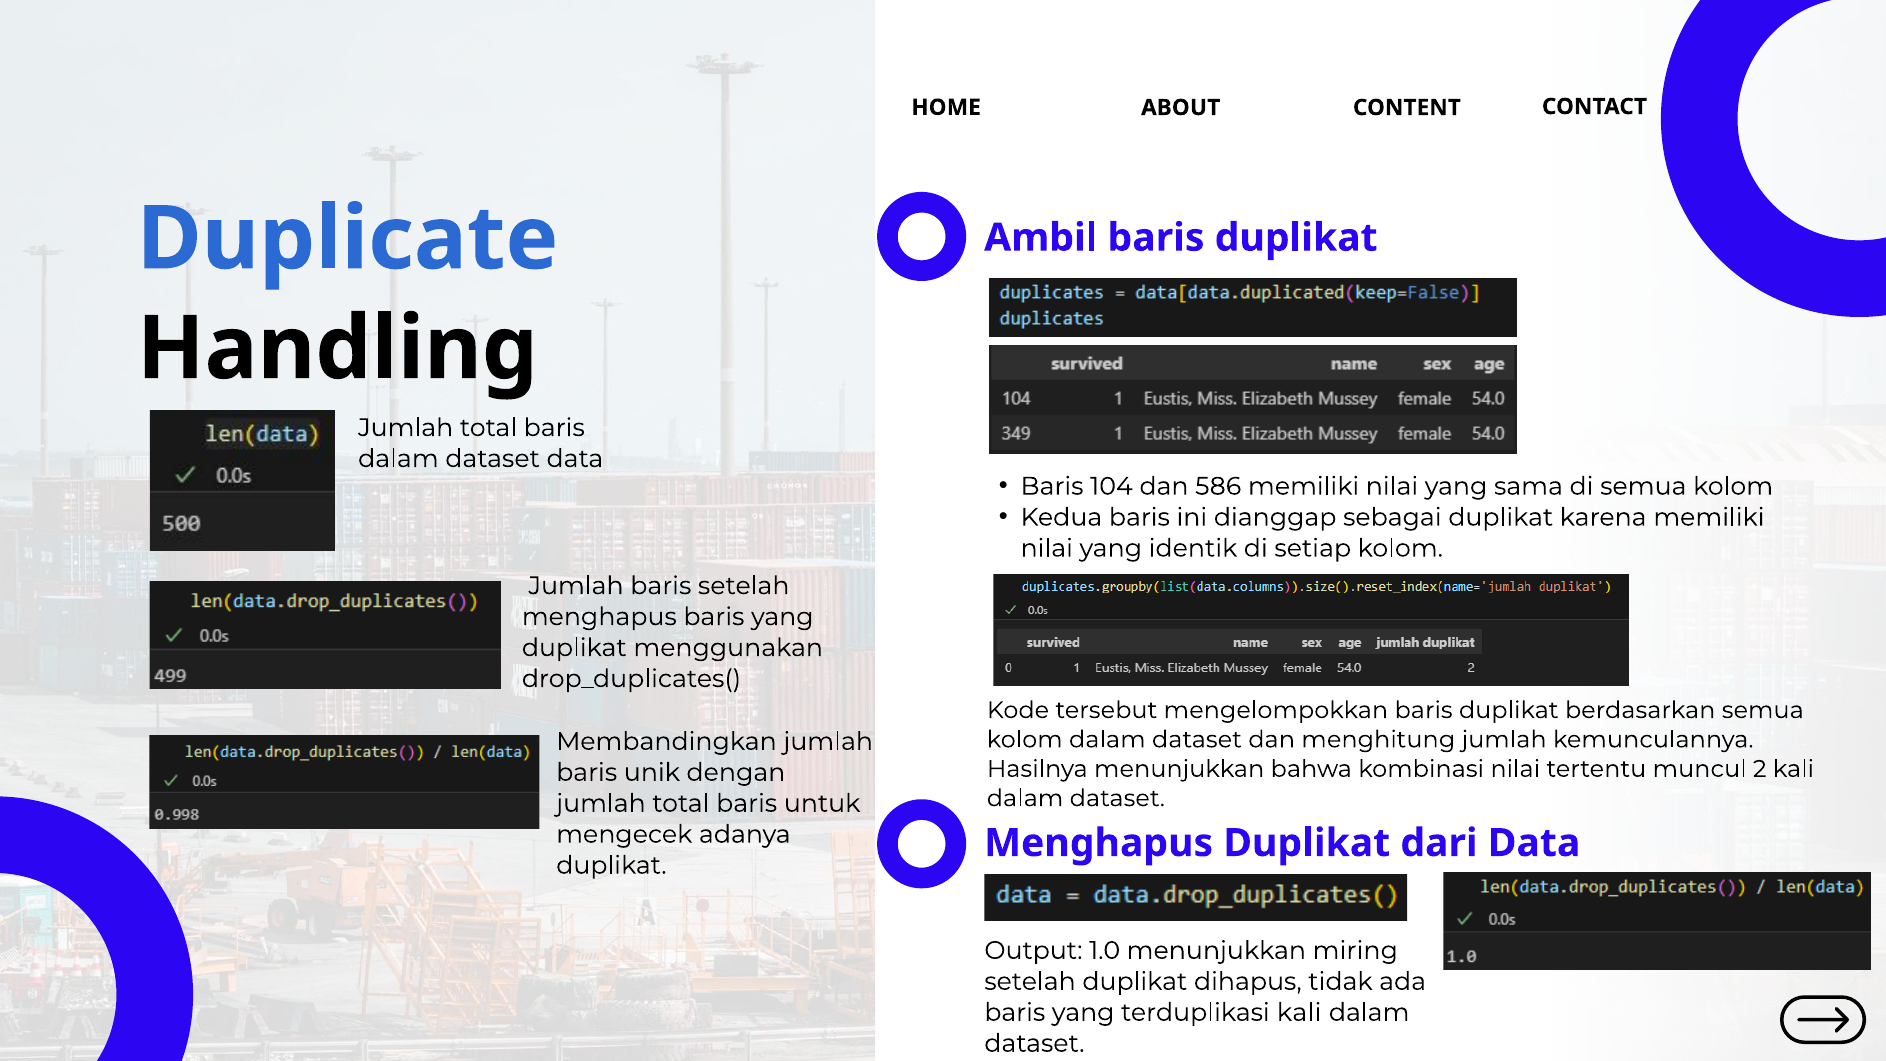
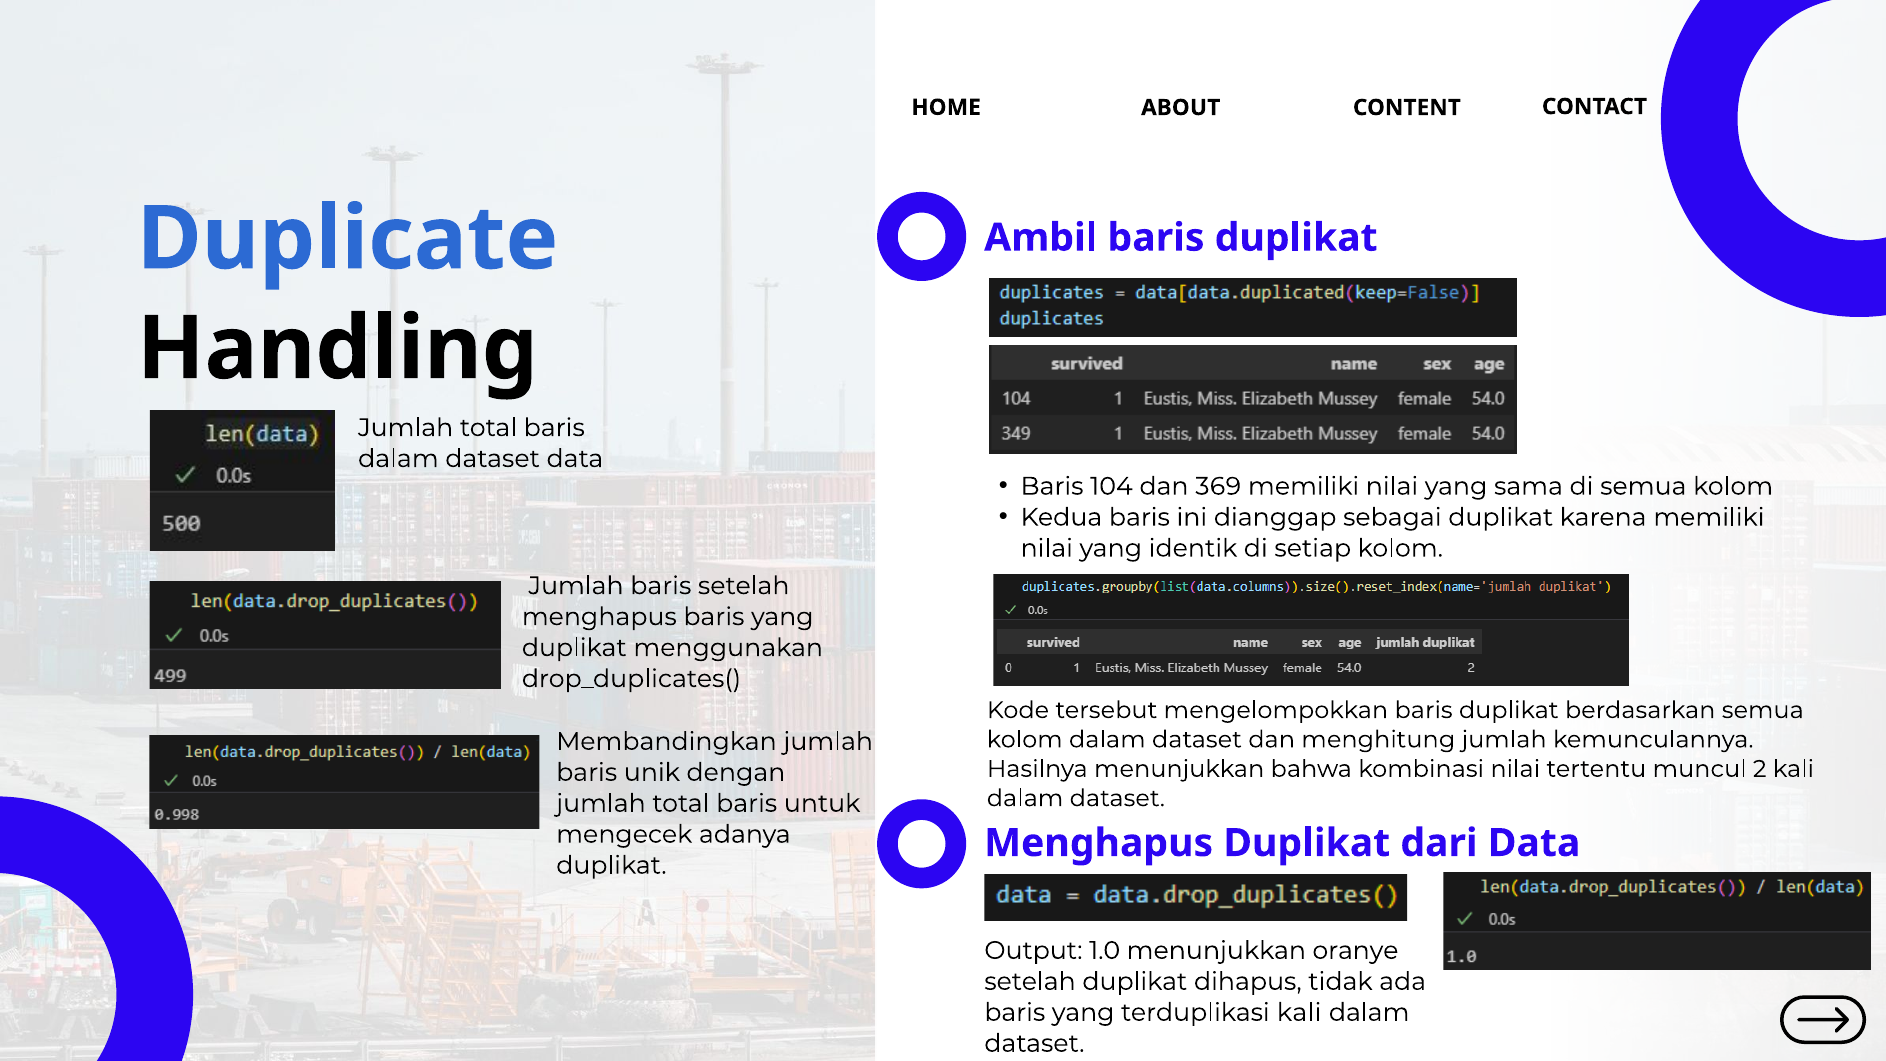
586: 586 -> 369
miring: miring -> oranye
